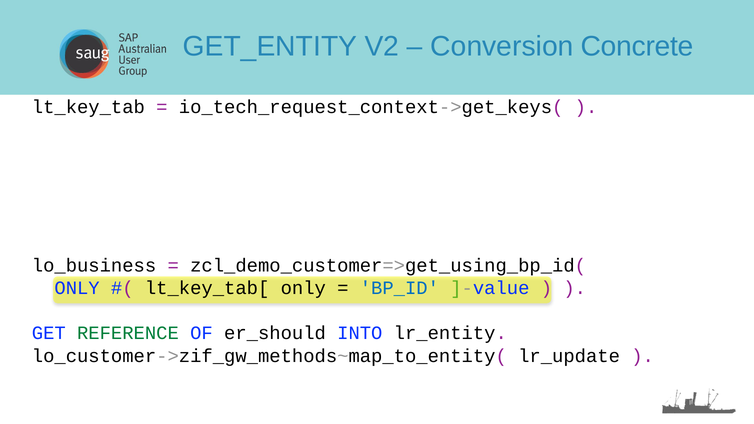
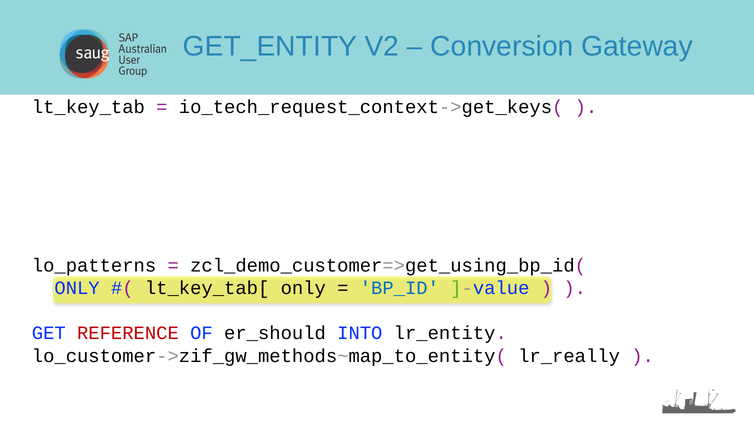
Concrete: Concrete -> Gateway
lo_business: lo_business -> lo_patterns
REFERENCE colour: green -> red
lr_update: lr_update -> lr_really
